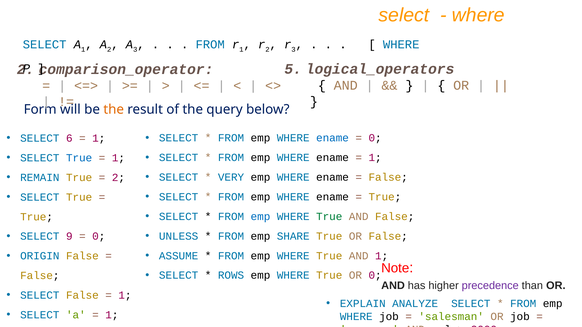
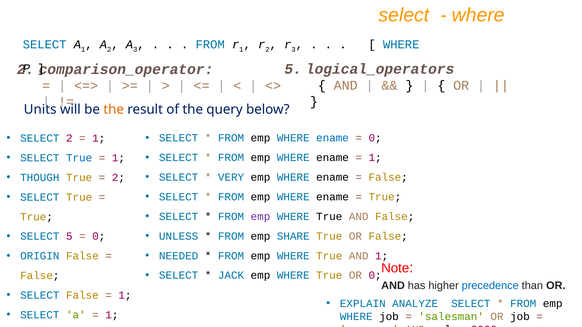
Form: Form -> Units
SELECT 6: 6 -> 2
REMAIN: REMAIN -> THOUGH
emp at (260, 217) colour: blue -> purple
True at (329, 217) colour: green -> black
SELECT 9: 9 -> 5
ASSUME: ASSUME -> NEEDED
ROWS: ROWS -> JACK
precedence colour: purple -> blue
